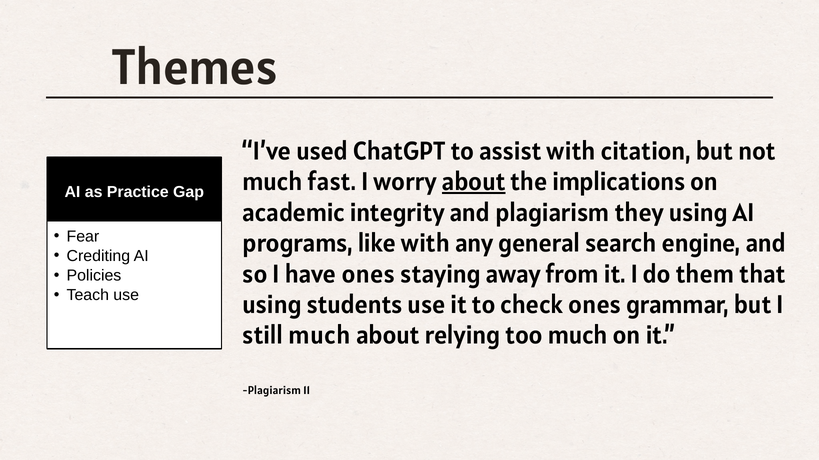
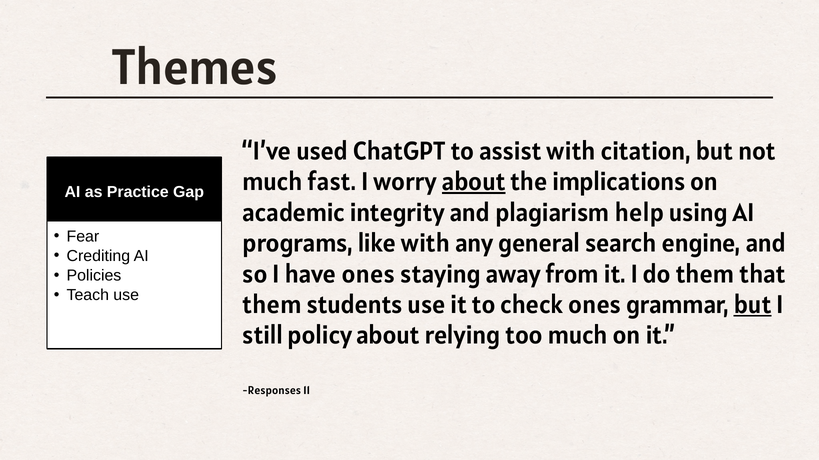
they: they -> help
using at (272, 305): using -> them
but at (753, 305) underline: none -> present
still much: much -> policy
Plagiarism at (272, 391): Plagiarism -> Responses
